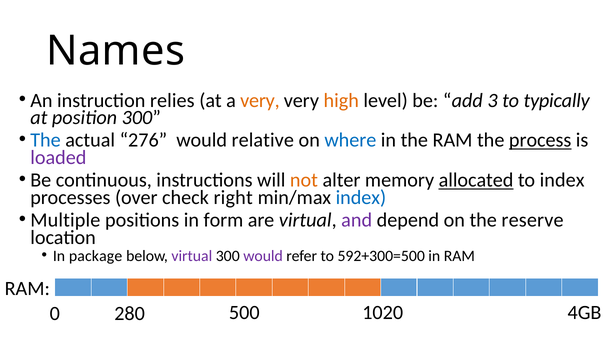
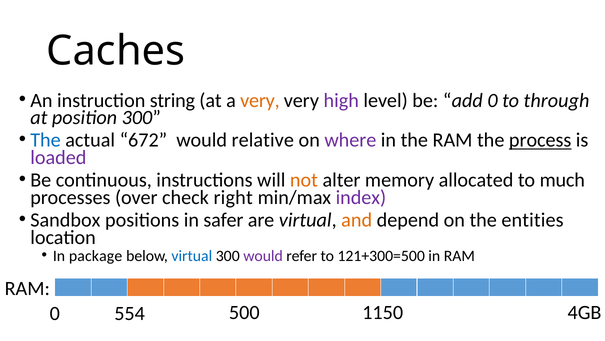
Names: Names -> Caches
relies: relies -> string
high colour: orange -> purple
add 3: 3 -> 0
typically: typically -> through
276: 276 -> 672
where colour: blue -> purple
allocated underline: present -> none
to index: index -> much
index at (361, 197) colour: blue -> purple
Multiple: Multiple -> Sandbox
form: form -> safer
and colour: purple -> orange
reserve: reserve -> entities
virtual at (192, 256) colour: purple -> blue
592+300=500: 592+300=500 -> 121+300=500
1020: 1020 -> 1150
280: 280 -> 554
